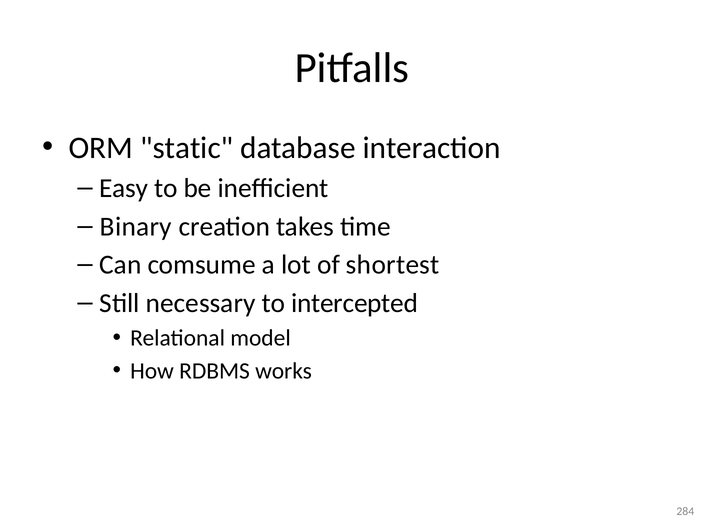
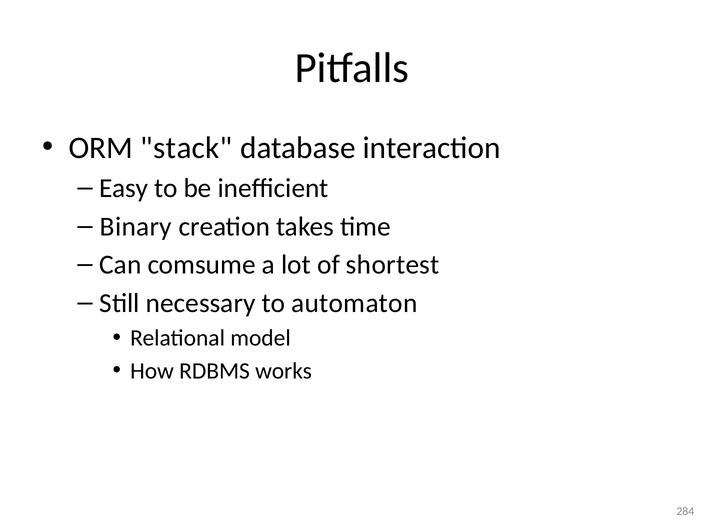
static: static -> stack
intercepted: intercepted -> automaton
